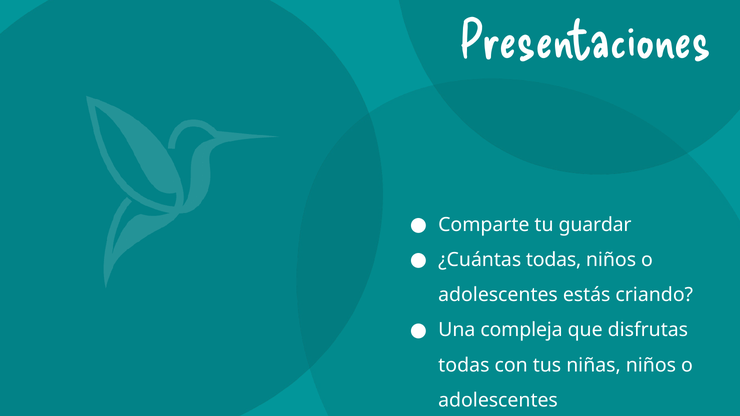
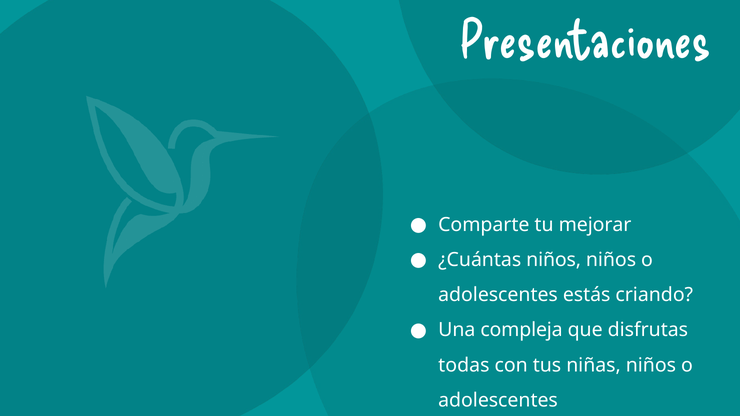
guardar: guardar -> mejorar
¿Cuántas todas: todas -> niños
